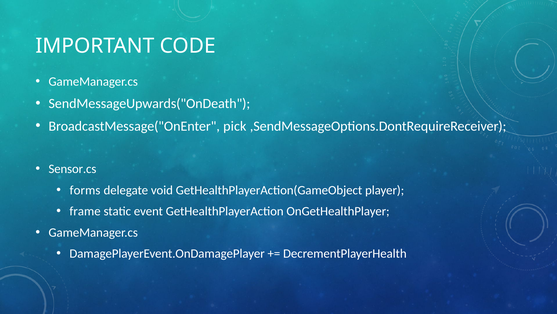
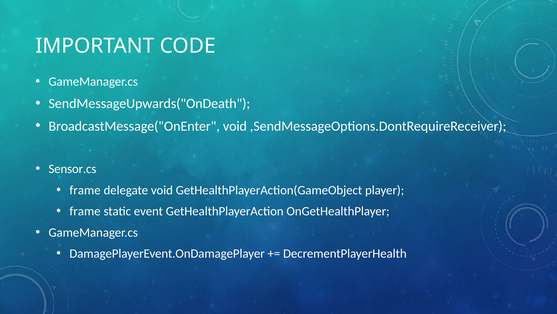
BroadcastMessage("OnEnter pick: pick -> void
forms at (85, 190): forms -> frame
